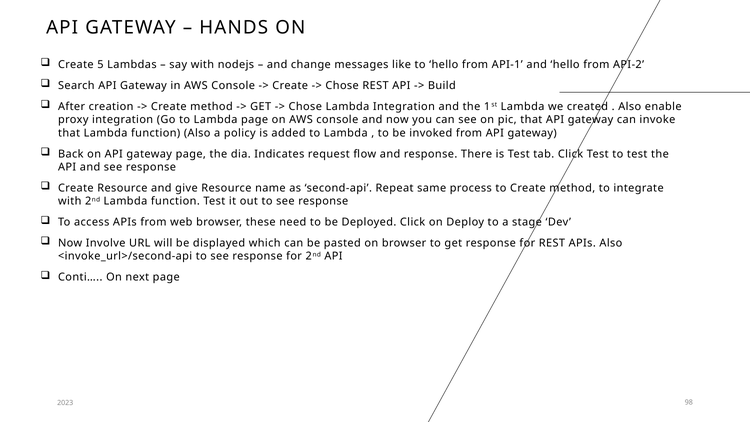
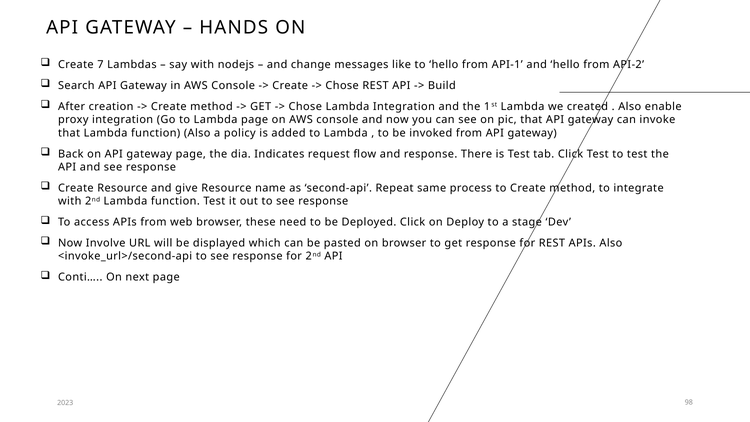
5: 5 -> 7
